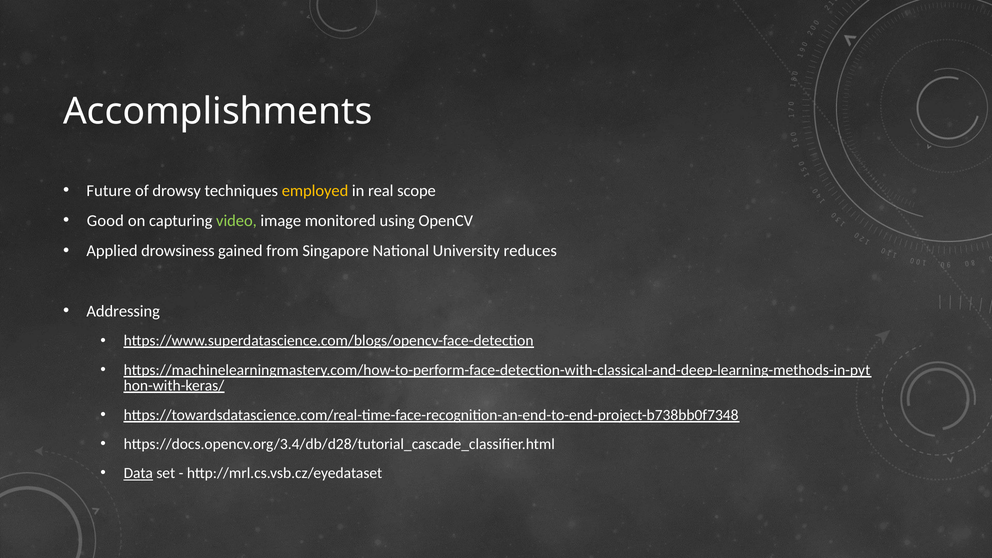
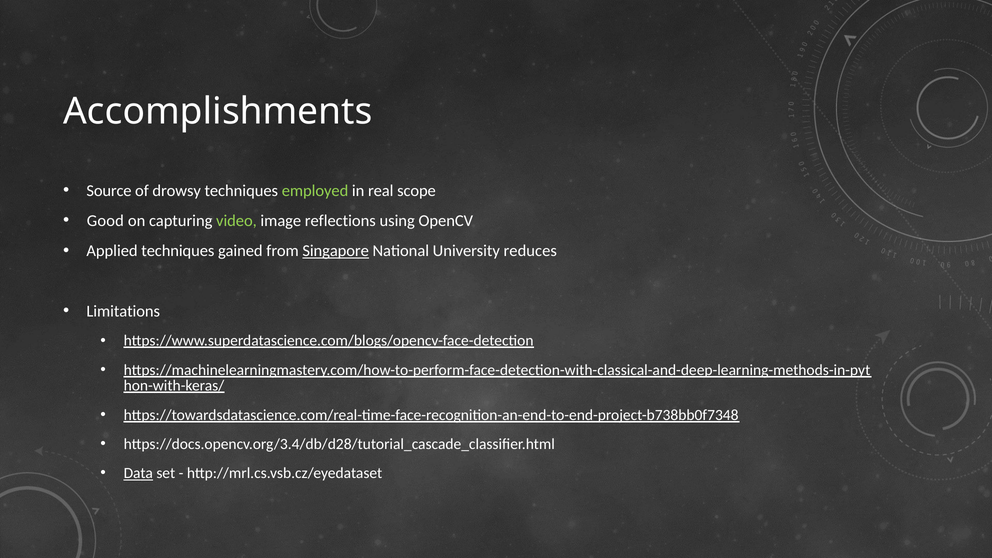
Future: Future -> Source
employed colour: yellow -> light green
monitored: monitored -> reflections
Applied drowsiness: drowsiness -> techniques
Singapore underline: none -> present
Addressing: Addressing -> Limitations
